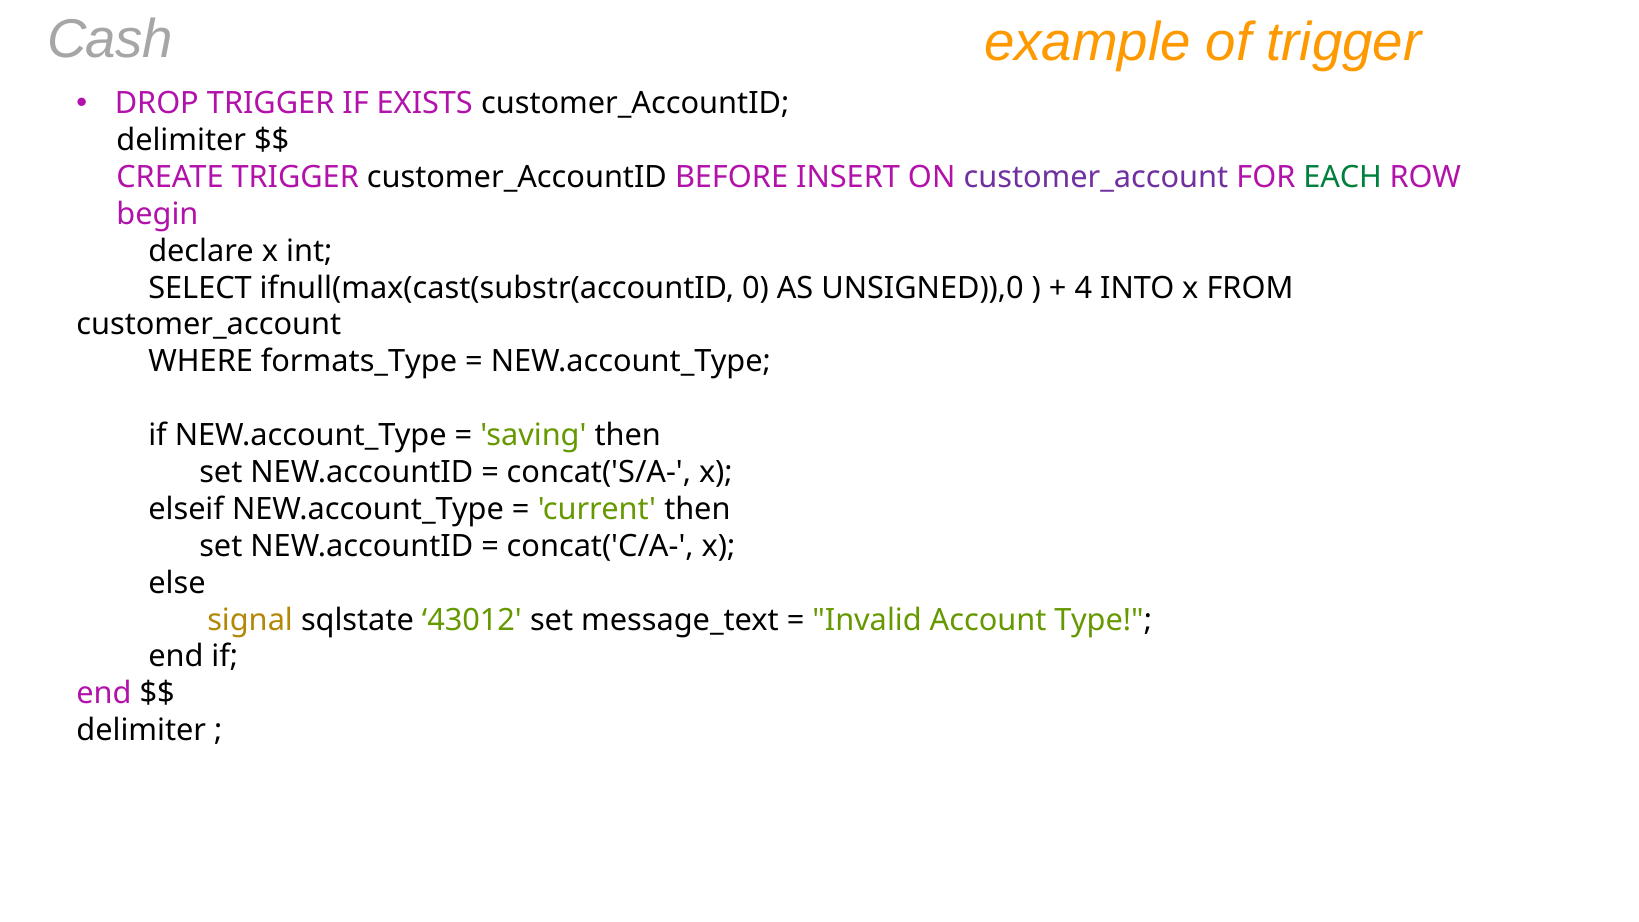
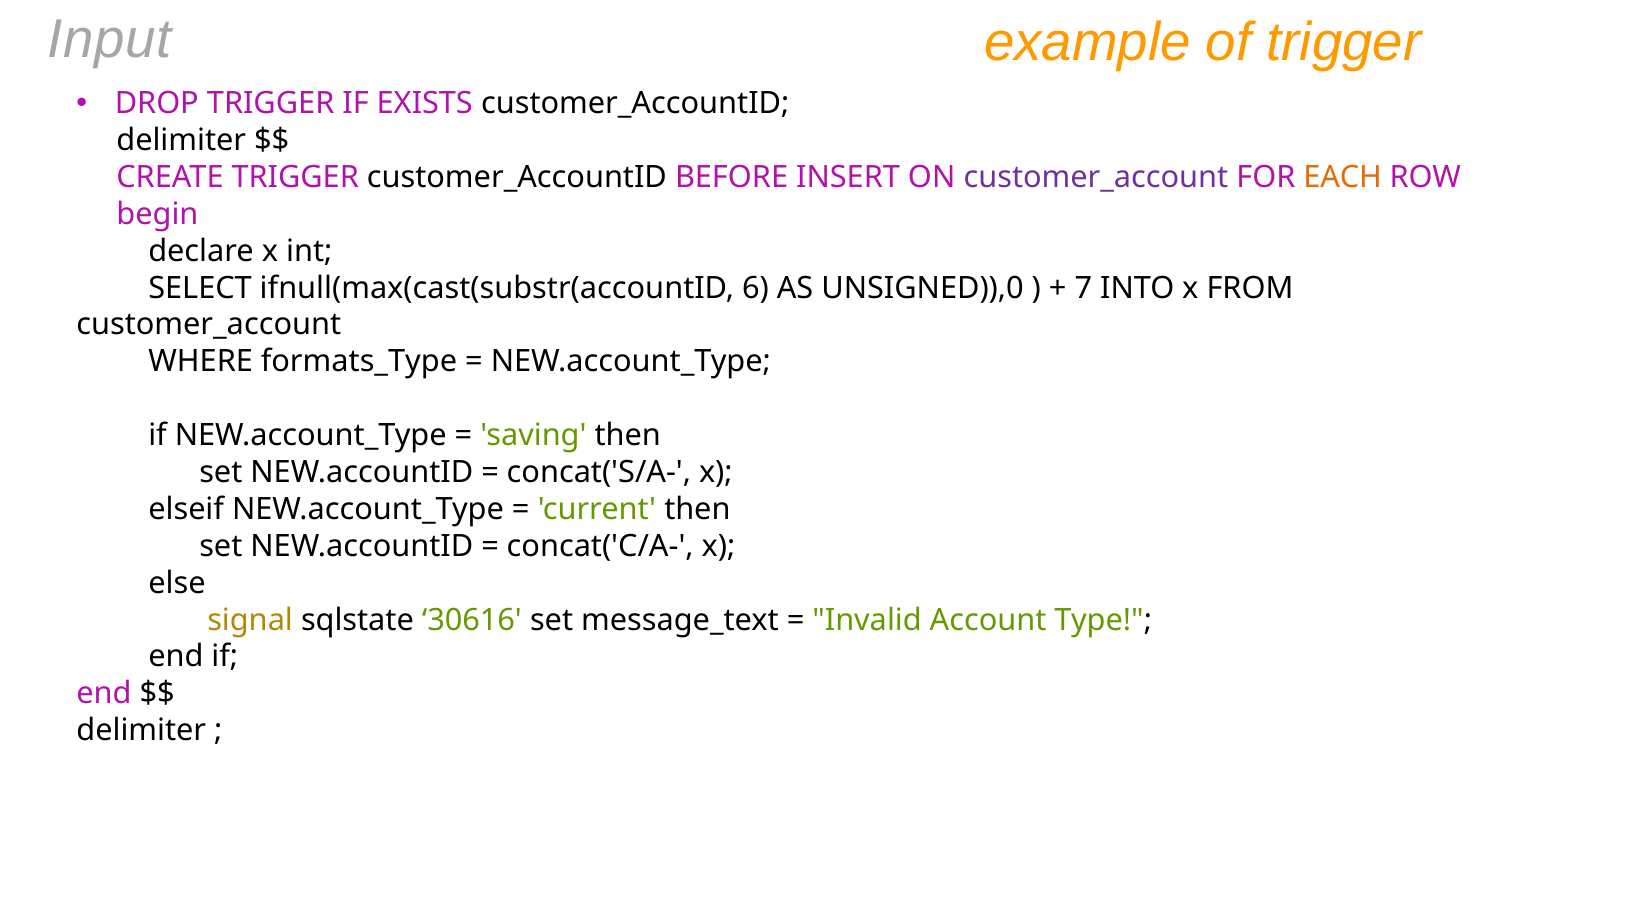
Cash: Cash -> Input
EACH colour: green -> orange
0: 0 -> 6
4: 4 -> 7
43012: 43012 -> 30616
